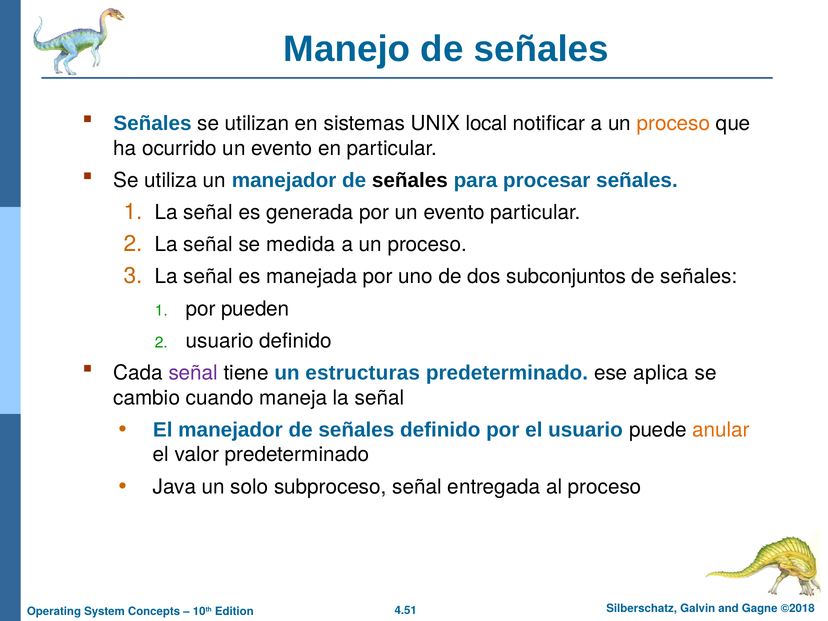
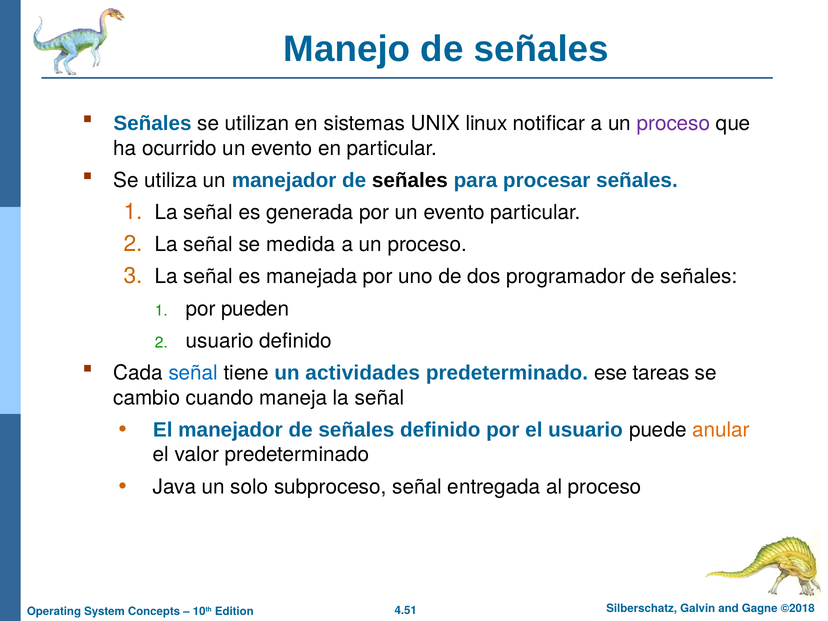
local: local -> linux
proceso at (673, 123) colour: orange -> purple
subconjuntos: subconjuntos -> programador
señal at (193, 373) colour: purple -> blue
estructuras: estructuras -> actividades
aplica: aplica -> tareas
